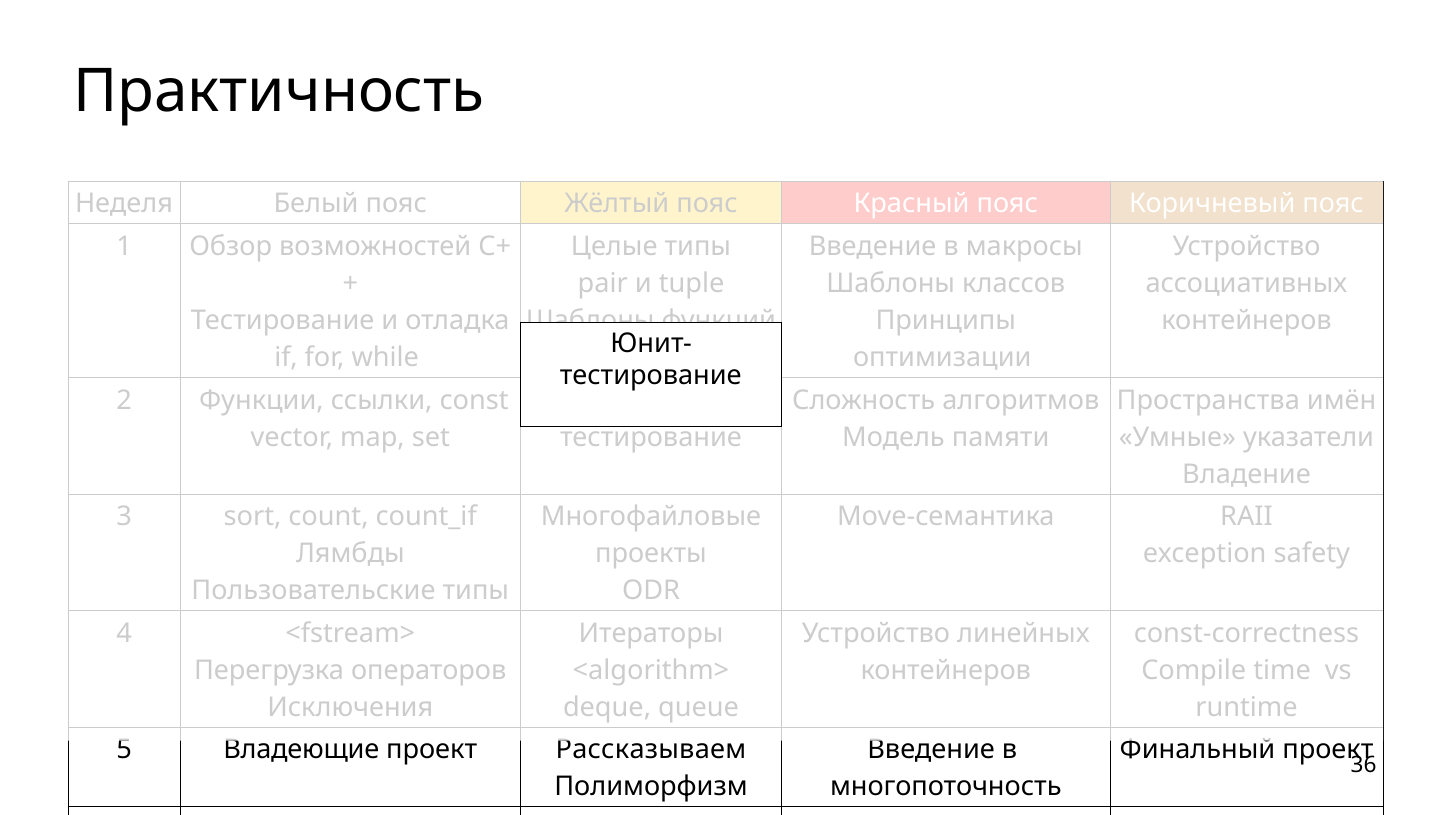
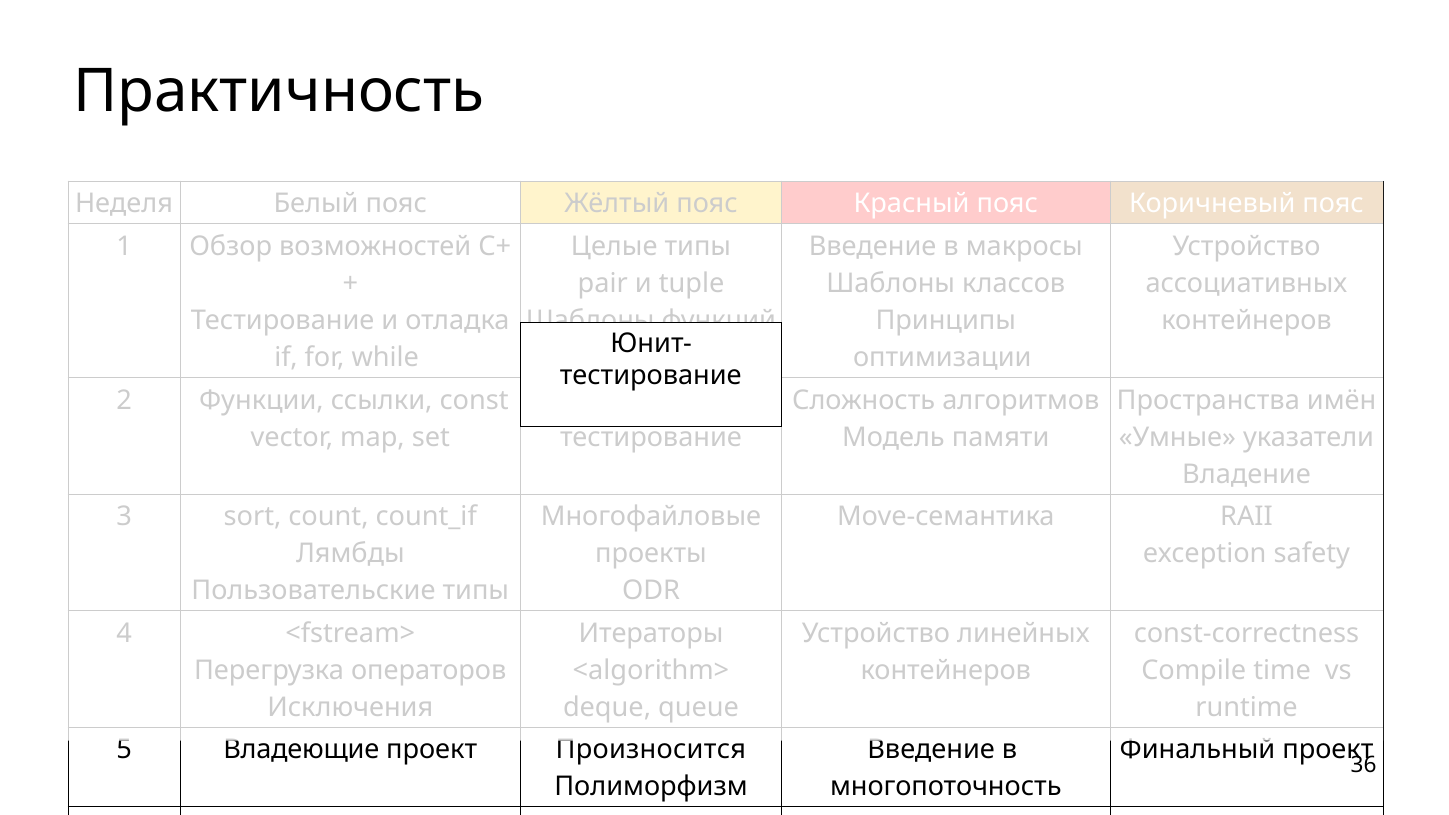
Рассказываем: Рассказываем -> Произносится
